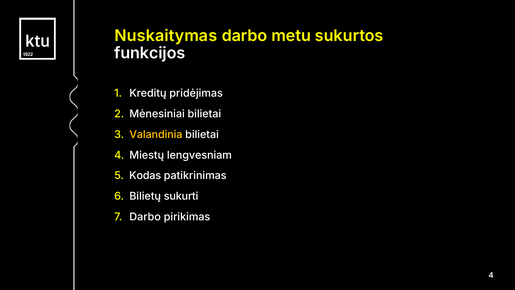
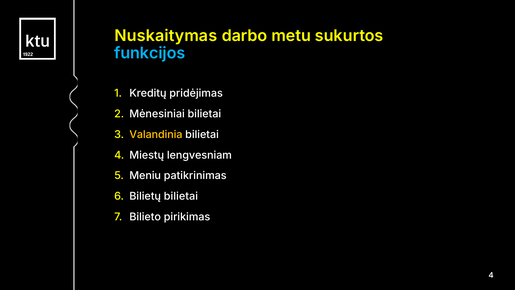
funkcijos colour: white -> light blue
Kodas: Kodas -> Meniu
Bilietų sukurti: sukurti -> bilietai
Darbo at (145, 217): Darbo -> Bilieto
